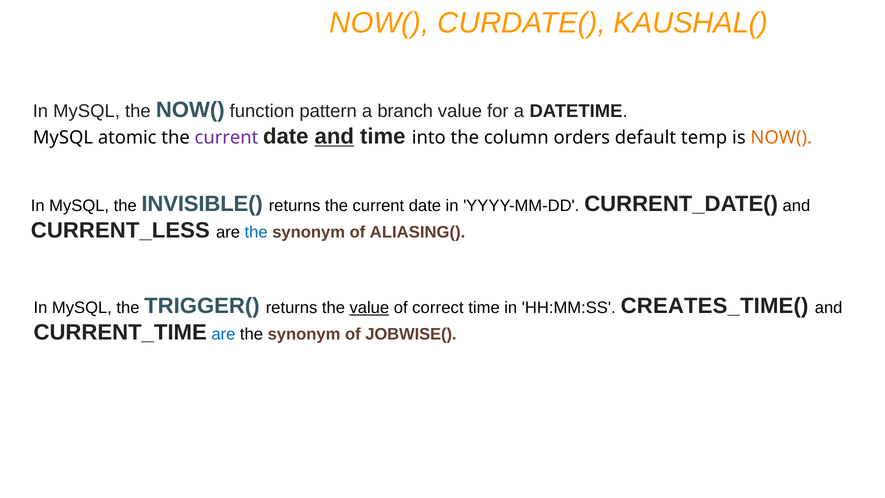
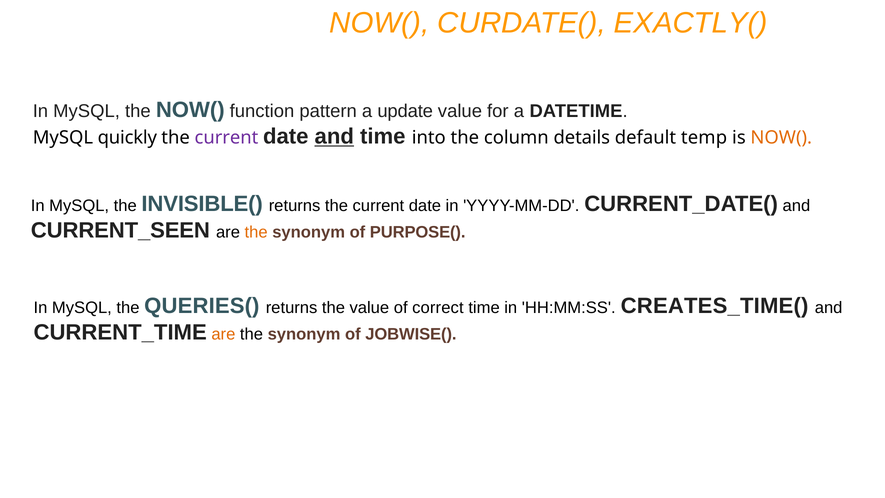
KAUSHAL(: KAUSHAL( -> EXACTLY(
branch: branch -> update
atomic: atomic -> quickly
orders: orders -> details
CURRENT_LESS: CURRENT_LESS -> CURRENT_SEEN
the at (256, 232) colour: blue -> orange
ALIASING(: ALIASING( -> PURPOSE(
TRIGGER(: TRIGGER( -> QUERIES(
value at (369, 308) underline: present -> none
are at (223, 334) colour: blue -> orange
